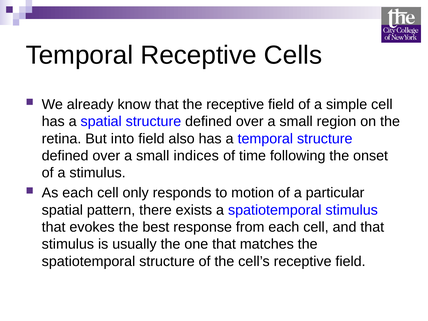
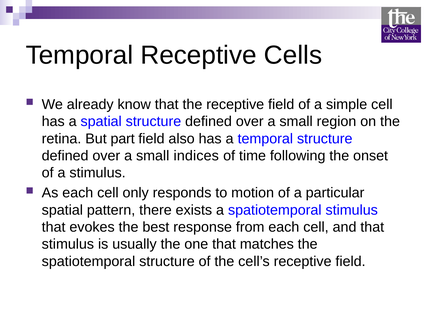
into: into -> part
